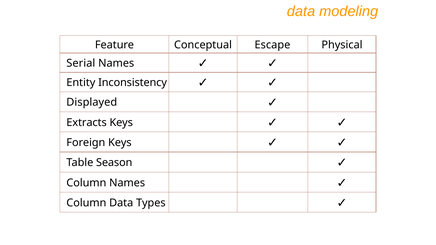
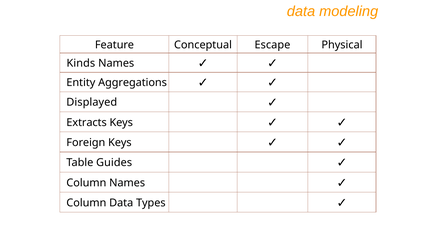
Serial: Serial -> Kinds
Inconsistency: Inconsistency -> Aggregations
Season: Season -> Guides
